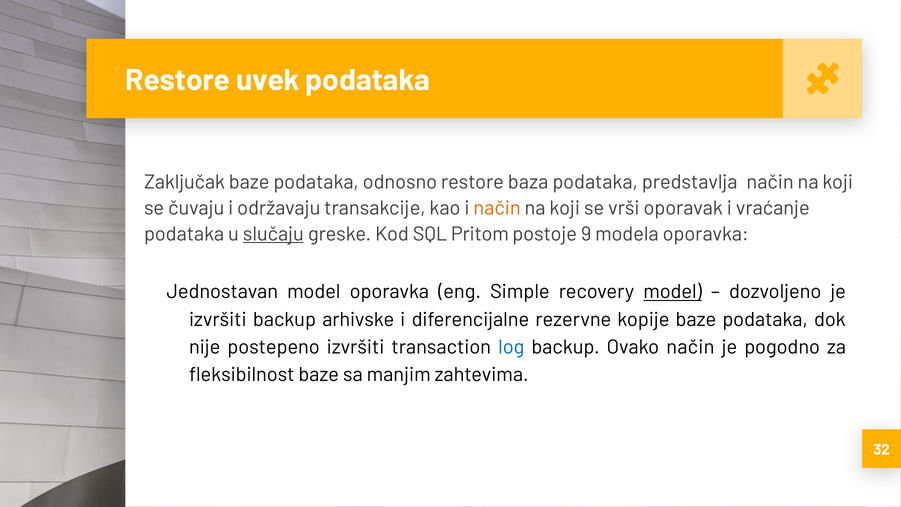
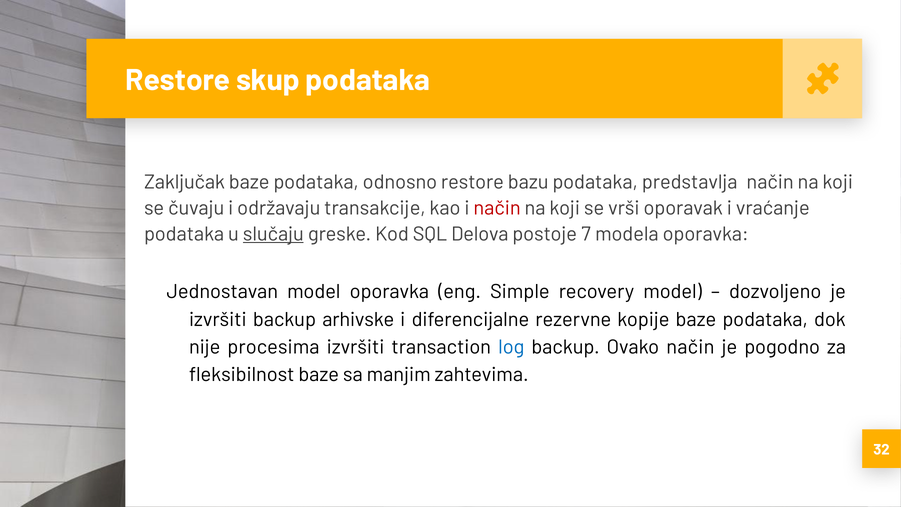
uvek: uvek -> skup
baza: baza -> bazu
način at (497, 208) colour: orange -> red
Pritom: Pritom -> Delova
9: 9 -> 7
model at (673, 292) underline: present -> none
postepeno: postepeno -> procesima
